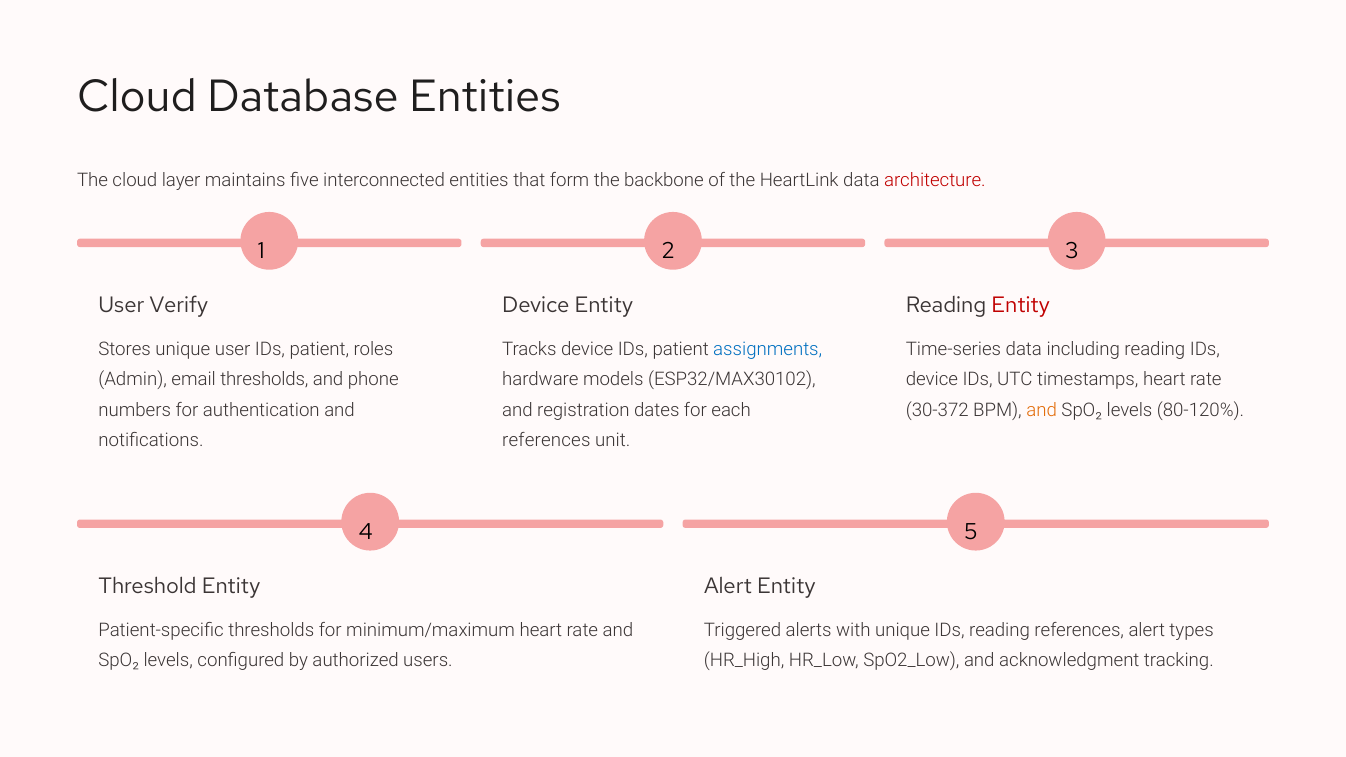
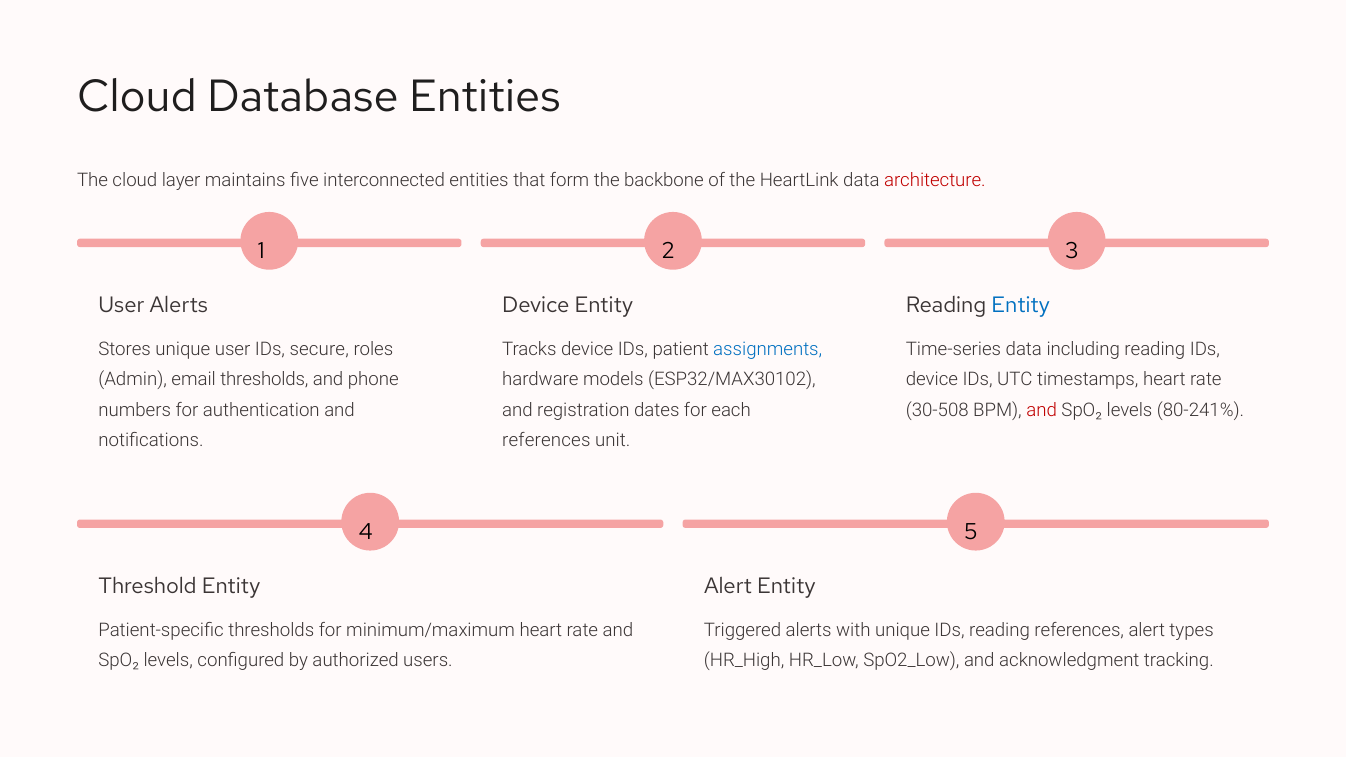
User Verify: Verify -> Alerts
Entity at (1021, 305) colour: red -> blue
user IDs patient: patient -> secure
30-372: 30-372 -> 30-508
and at (1042, 410) colour: orange -> red
80-120%: 80-120% -> 80-241%
